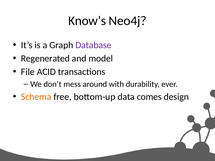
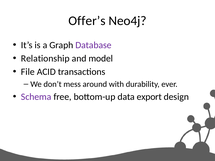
Know’s: Know’s -> Offer’s
Regenerated: Regenerated -> Relationship
Schema colour: orange -> purple
comes: comes -> export
